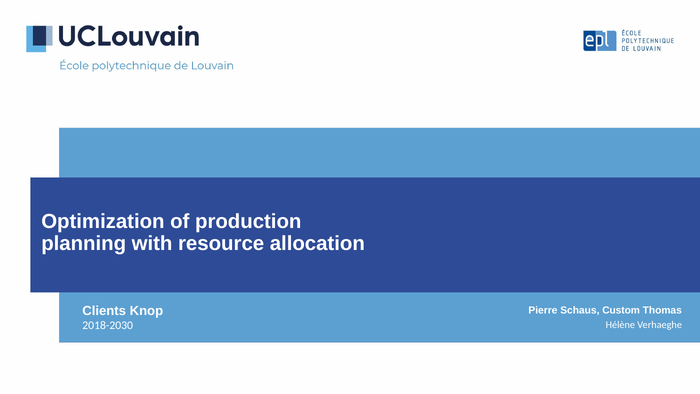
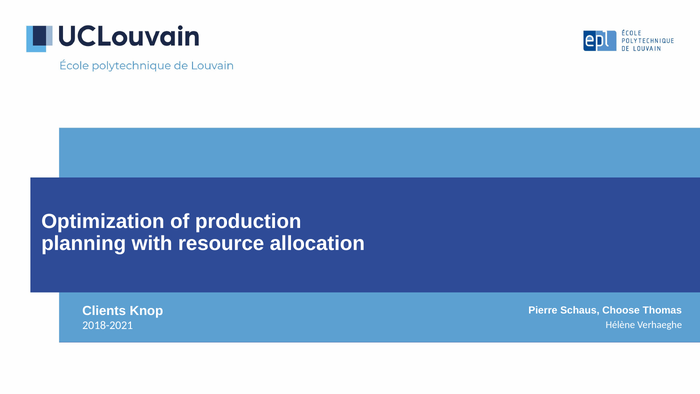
Custom: Custom -> Choose
2018-2030: 2018-2030 -> 2018-2021
